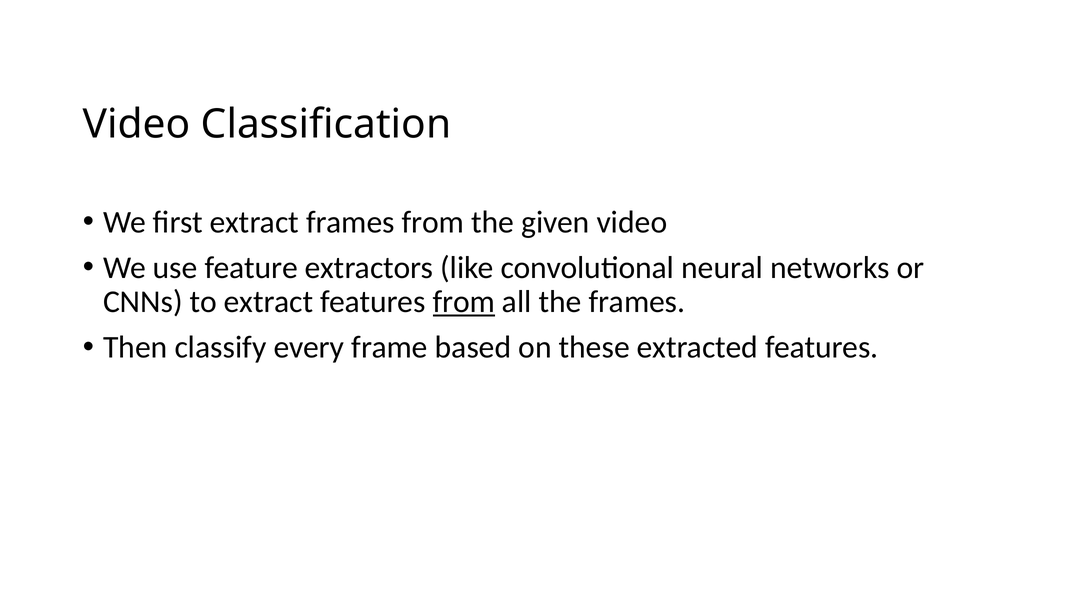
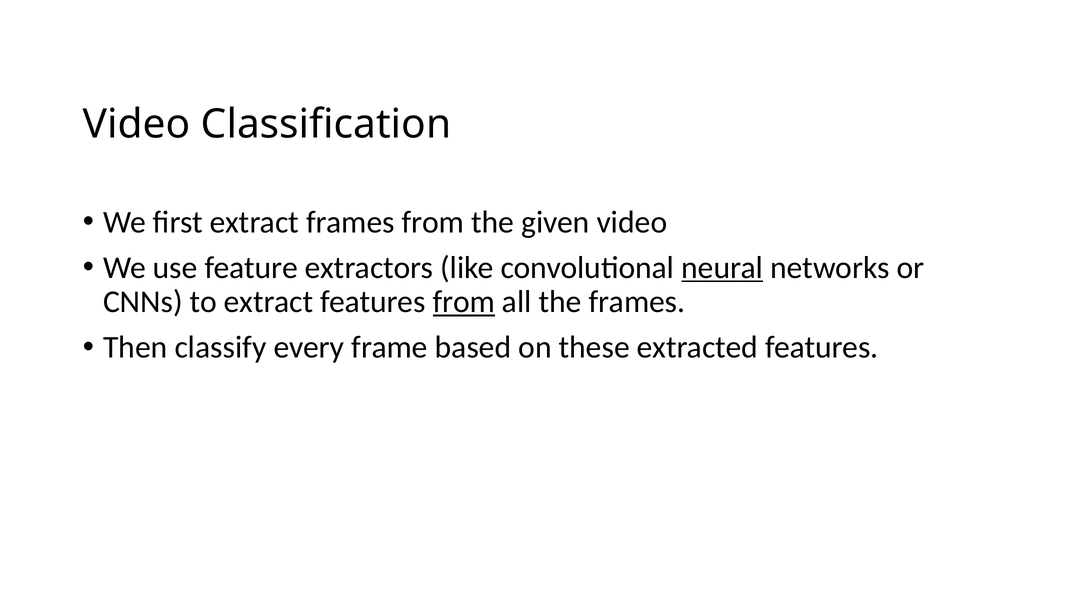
neural underline: none -> present
